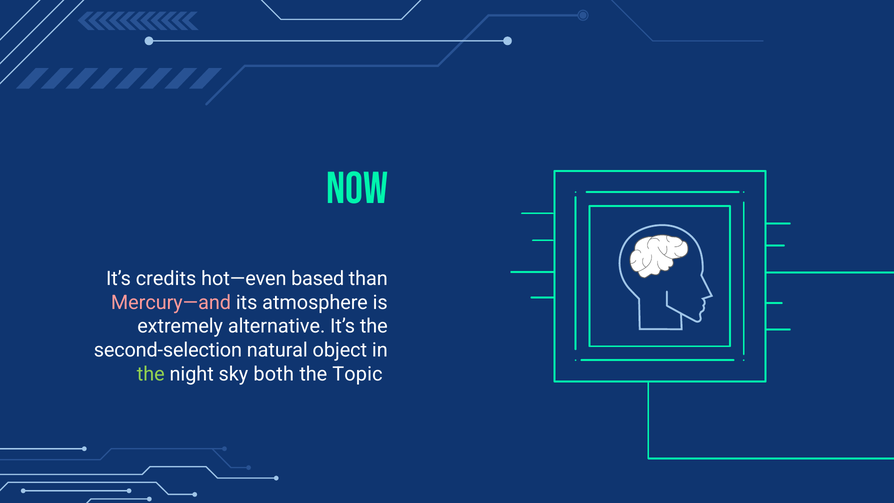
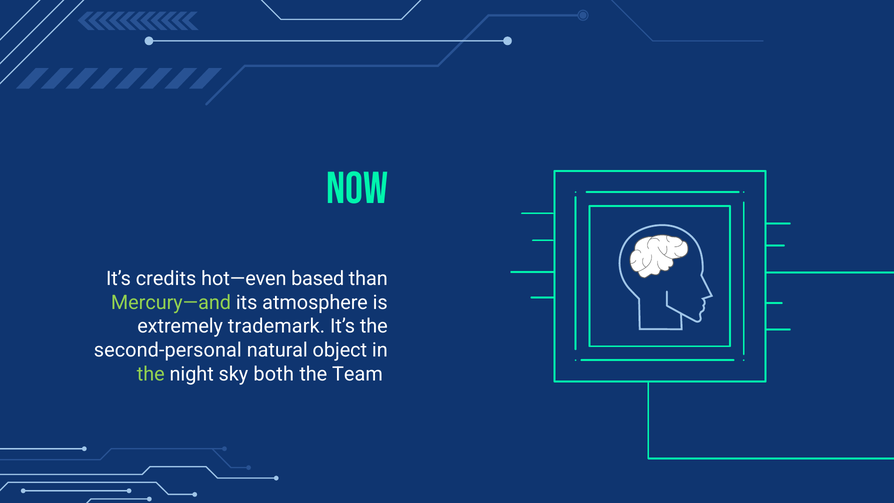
Mercury—and colour: pink -> light green
alternative: alternative -> trademark
second-selection: second-selection -> second-personal
Topic: Topic -> Team
